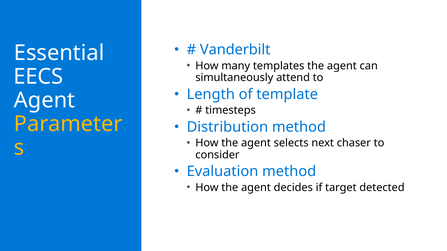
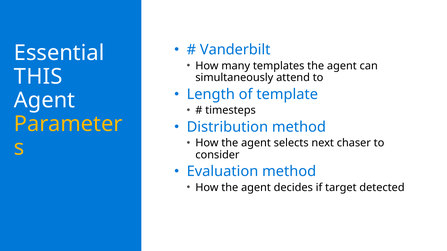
EECS: EECS -> THIS
